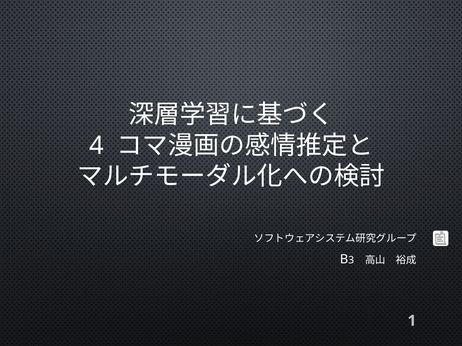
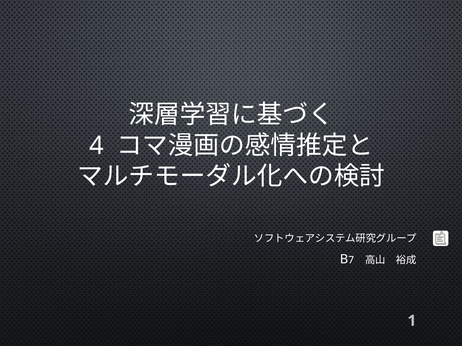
3: 3 -> 7
